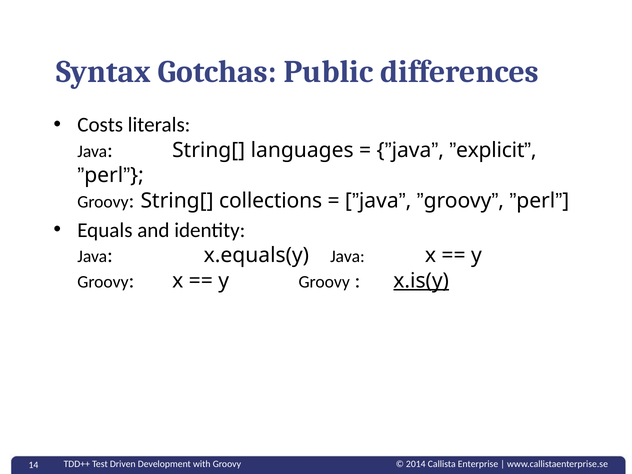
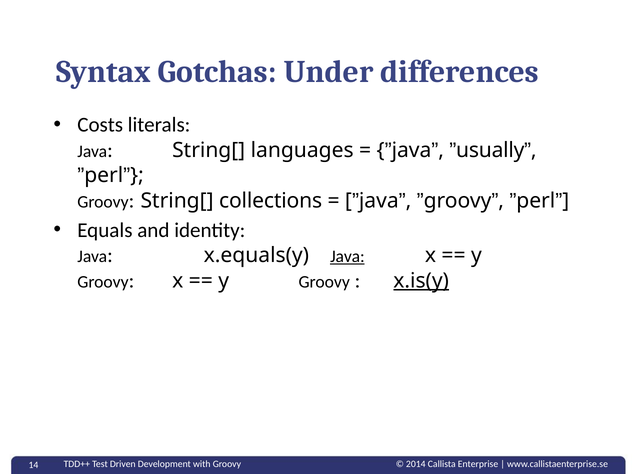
Public: Public -> Under
explicit: explicit -> usually
Java at (347, 257) underline: none -> present
